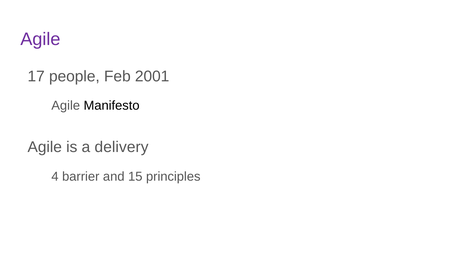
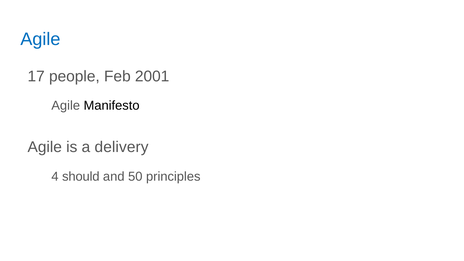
Agile at (40, 39) colour: purple -> blue
barrier: barrier -> should
15: 15 -> 50
